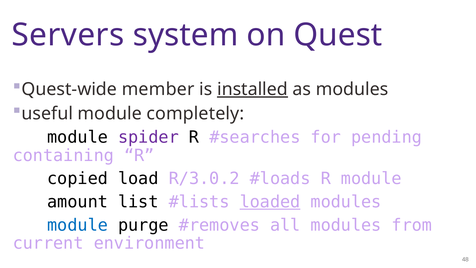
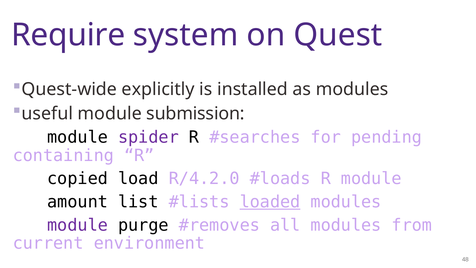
Servers: Servers -> Require
member: member -> explicitly
installed underline: present -> none
completely: completely -> submission
R/3.0.2: R/3.0.2 -> R/4.2.0
module at (78, 225) colour: blue -> purple
